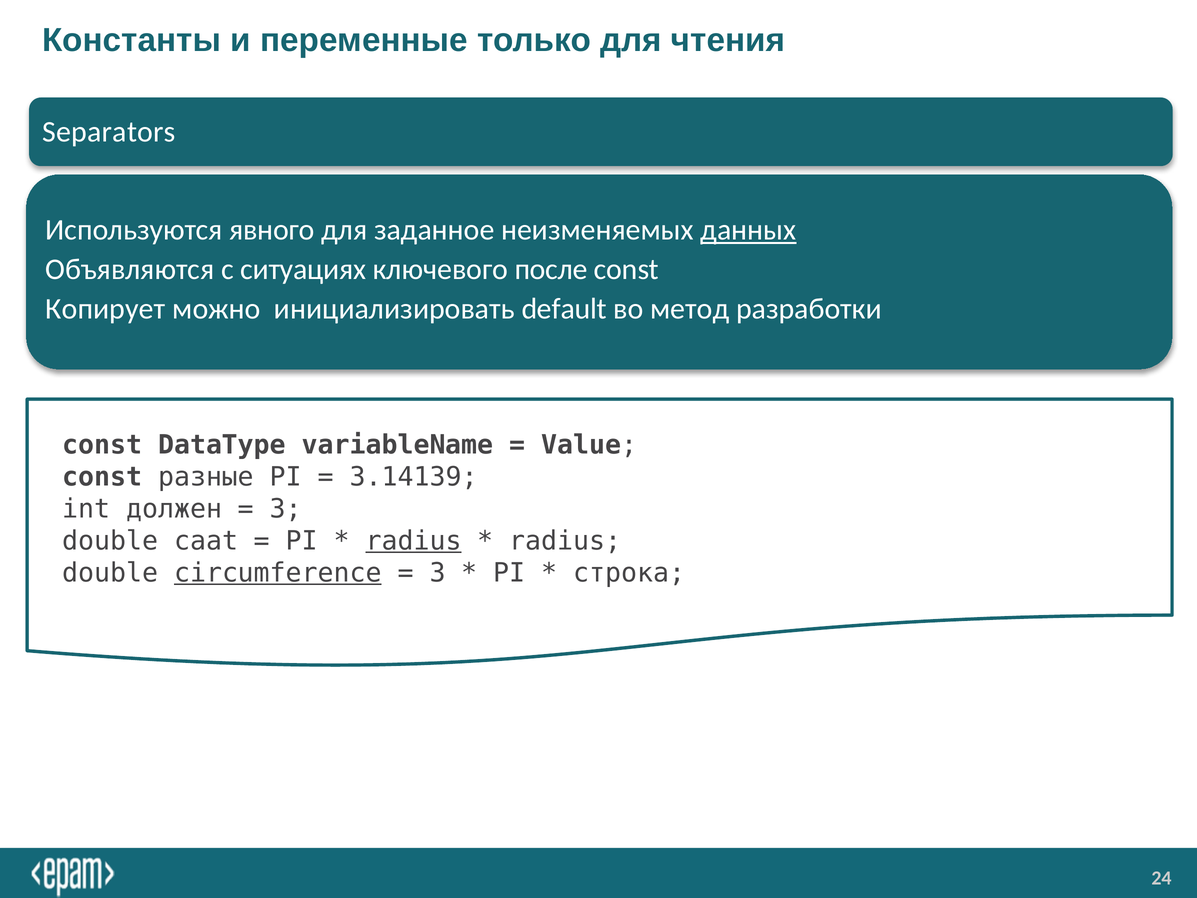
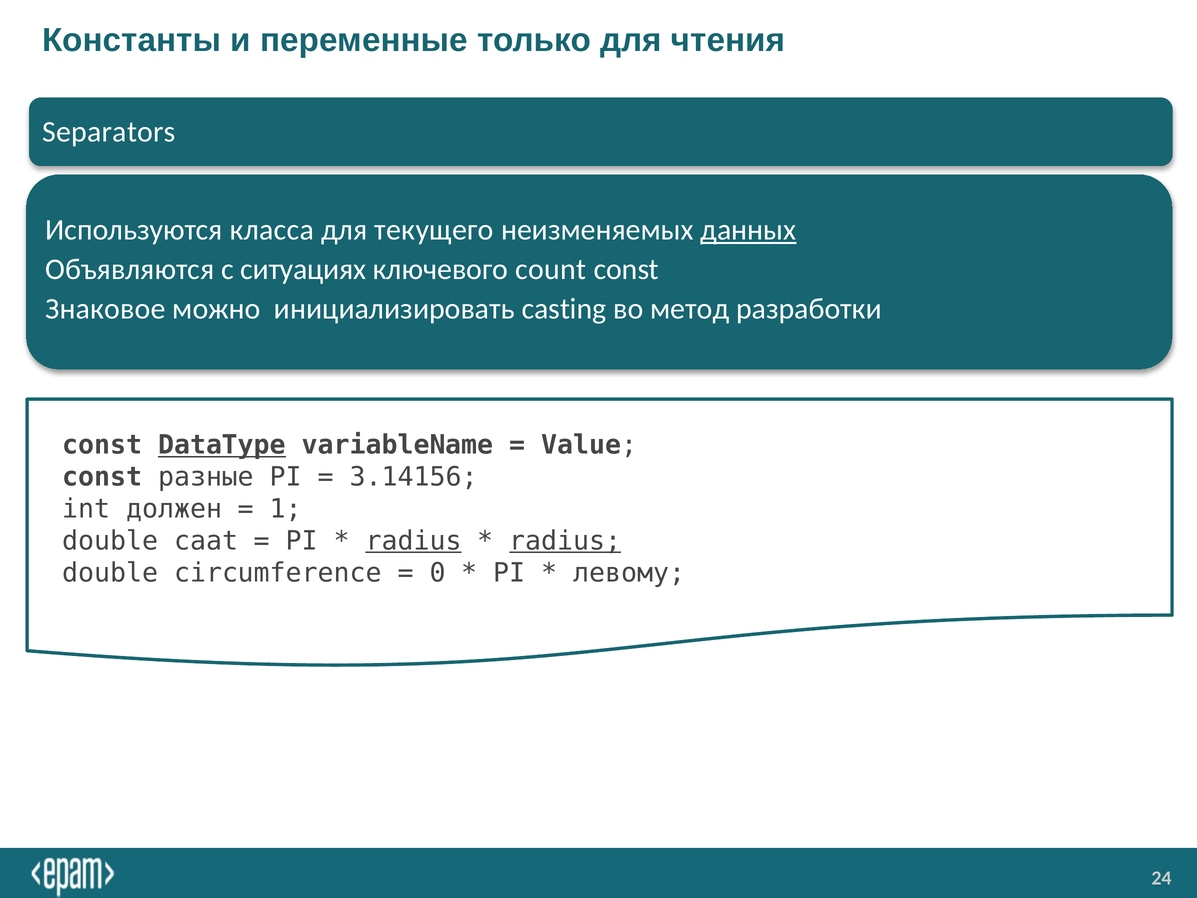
явного: явного -> класса
заданное: заданное -> текущего
после: после -> count
Копирует: Копирует -> Знаковое
default: default -> casting
DataType underline: none -> present
3.14139: 3.14139 -> 3.14156
3 at (286, 509): 3 -> 1
radius at (565, 541) underline: none -> present
circumference underline: present -> none
3 at (438, 573): 3 -> 0
строка: строка -> левому
